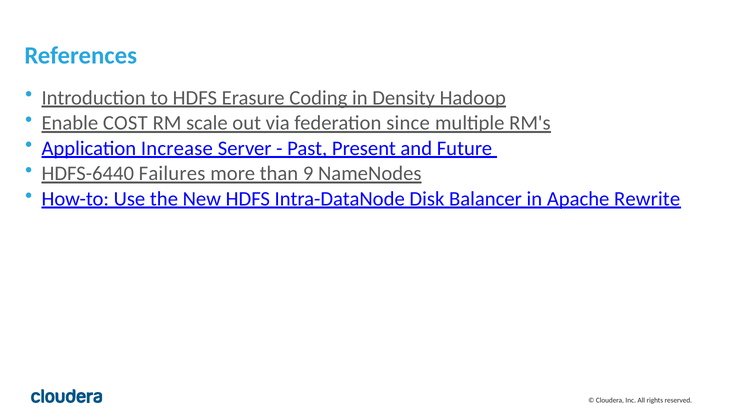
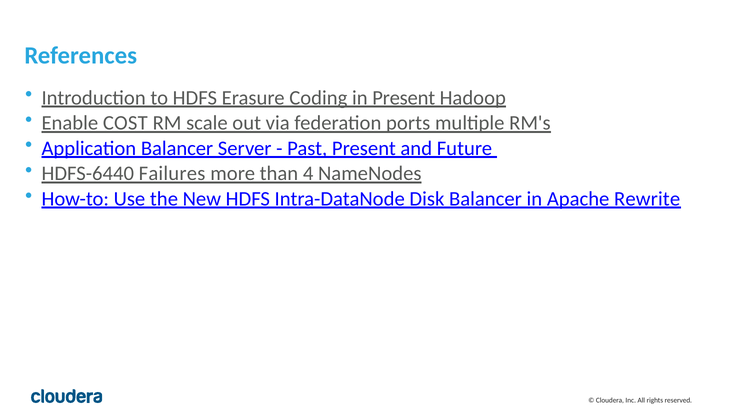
in Density: Density -> Present
since: since -> ports
Application Increase: Increase -> Balancer
9: 9 -> 4
